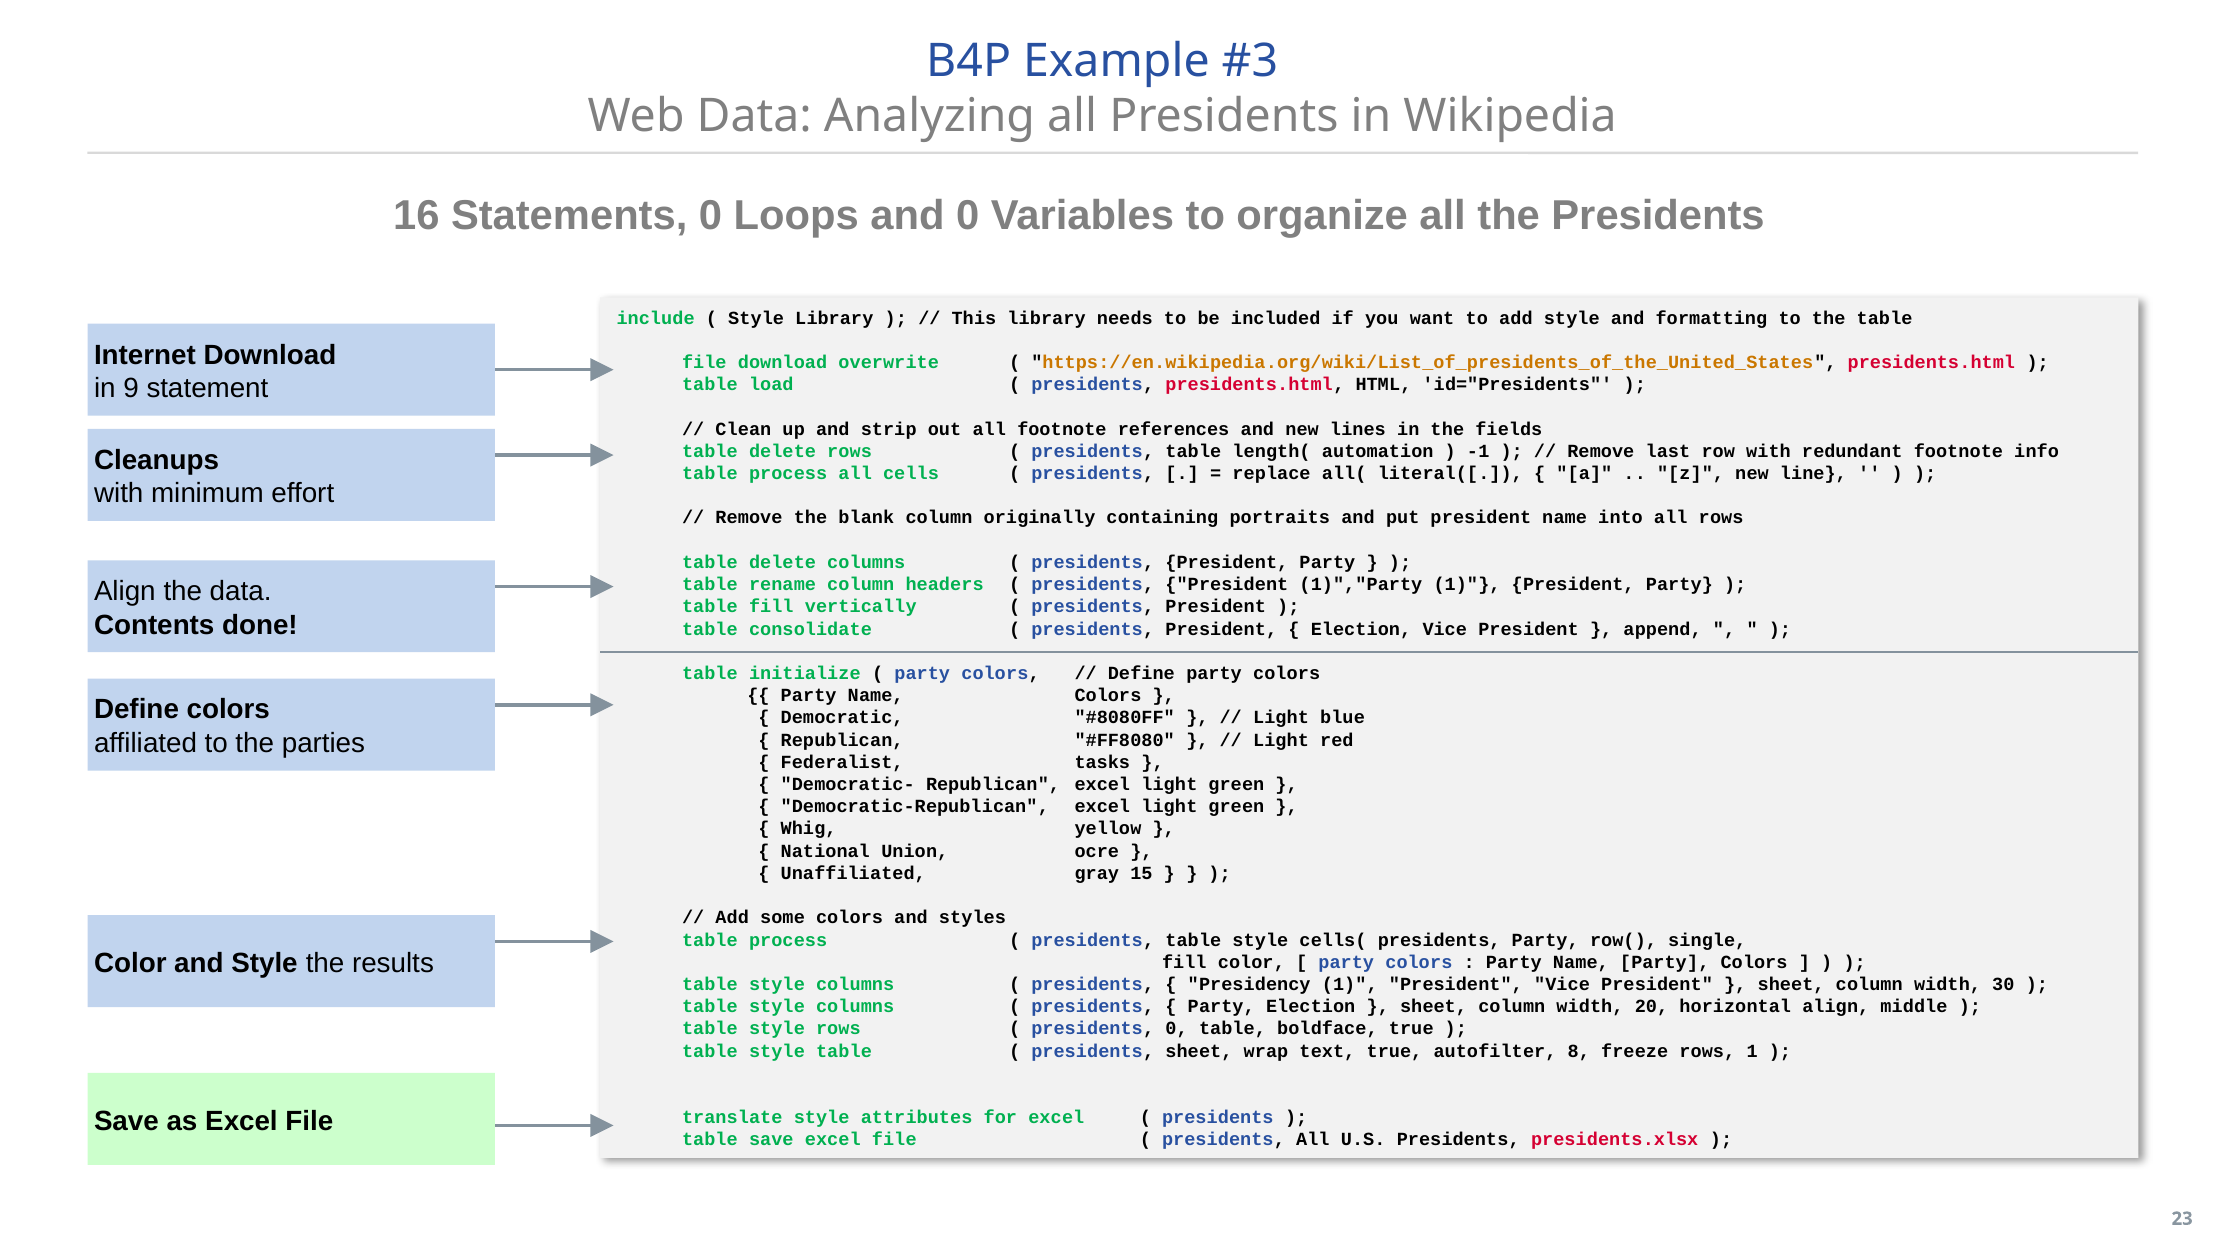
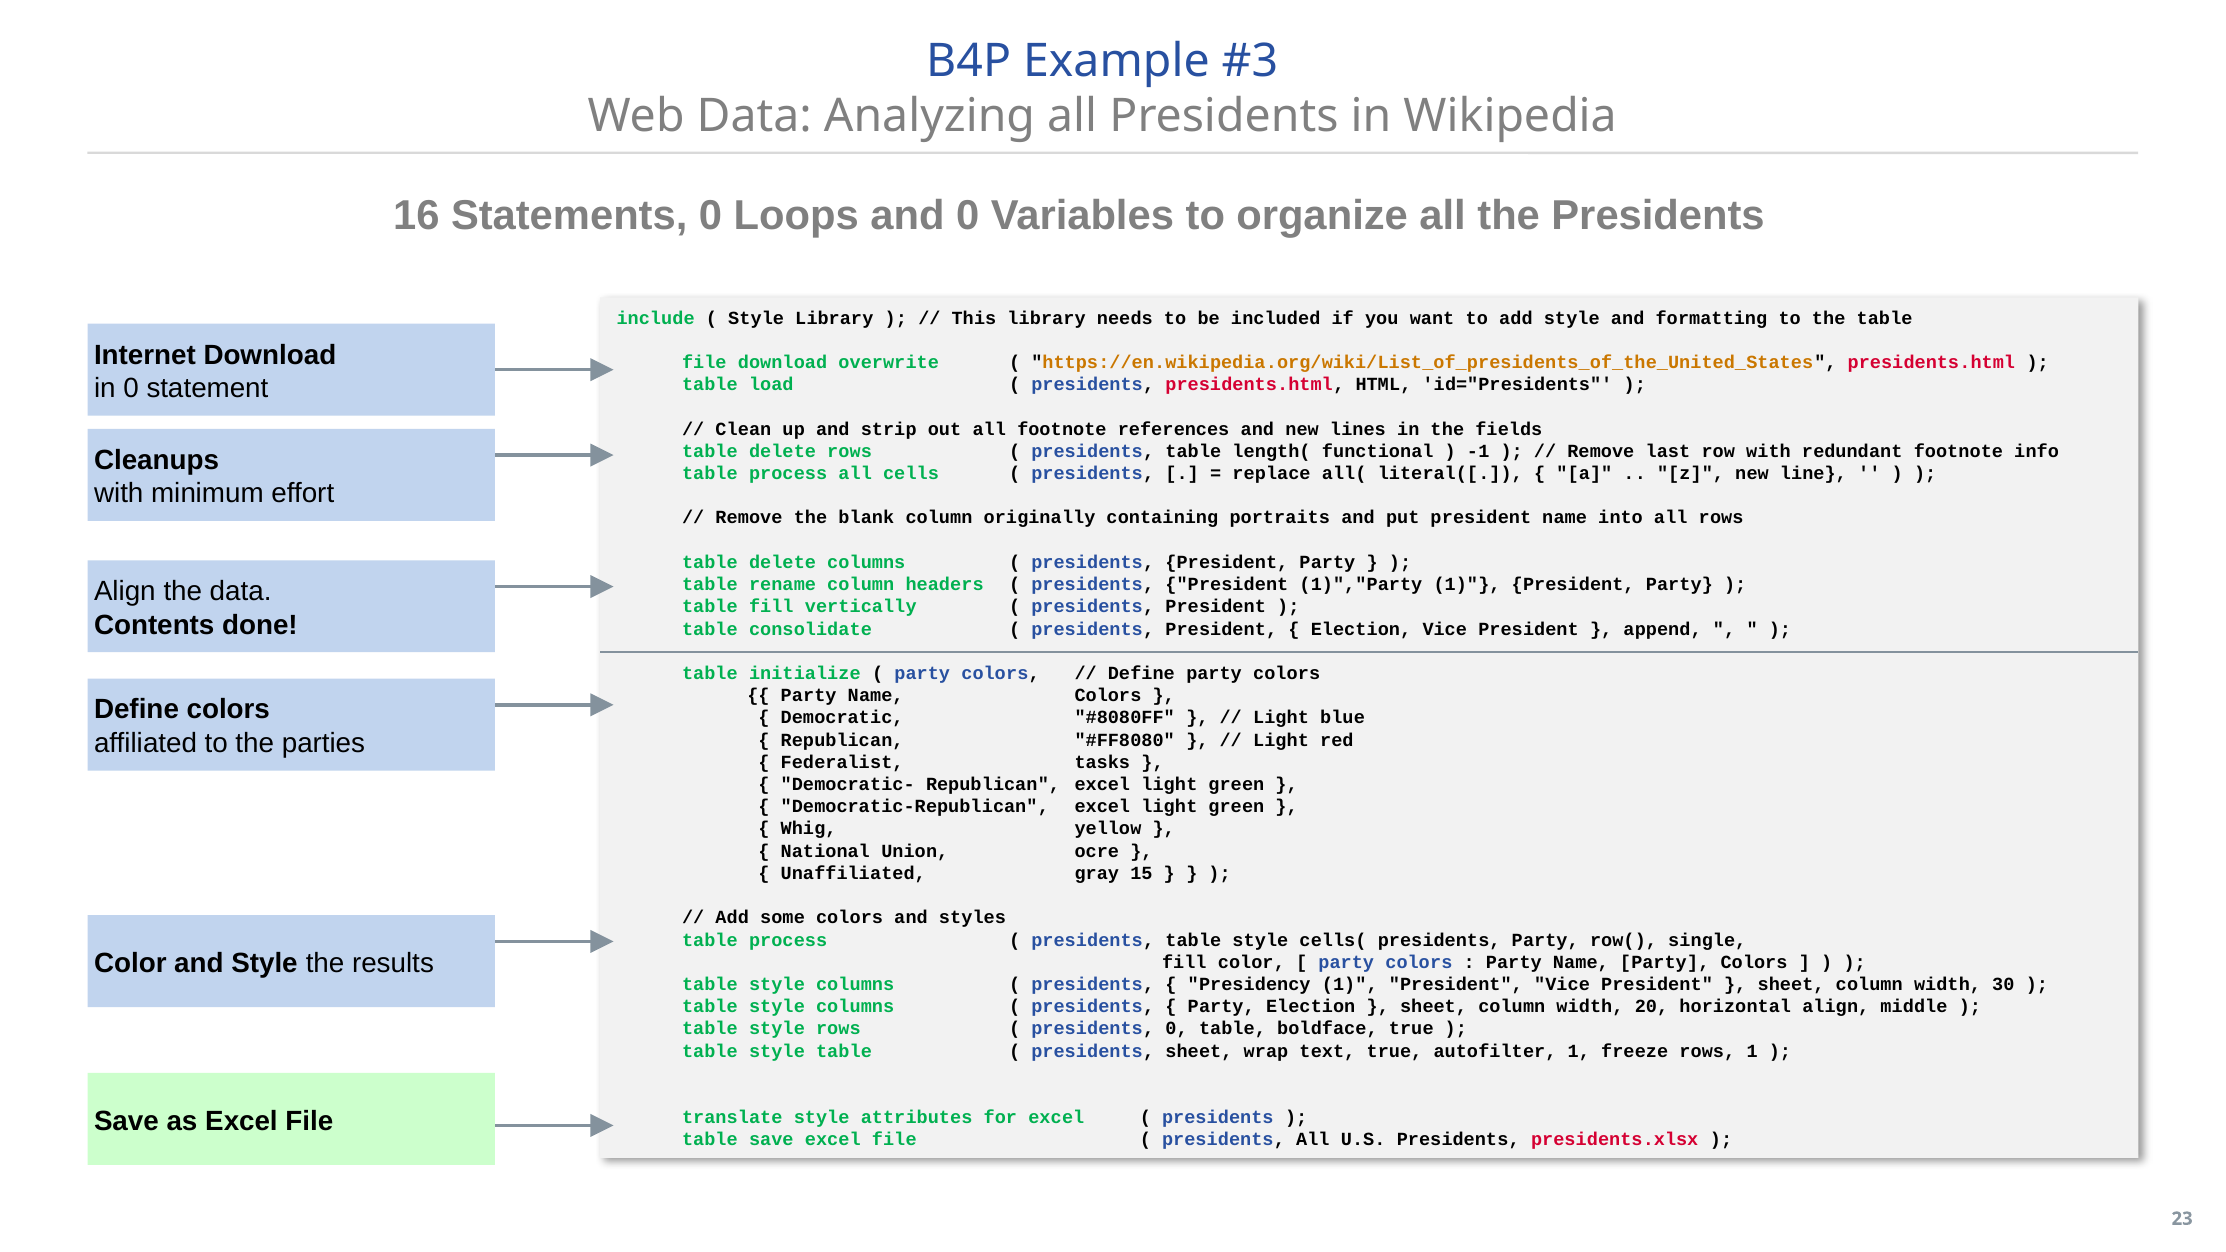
in 9: 9 -> 0
automation: automation -> functional
autofilter 8: 8 -> 1
